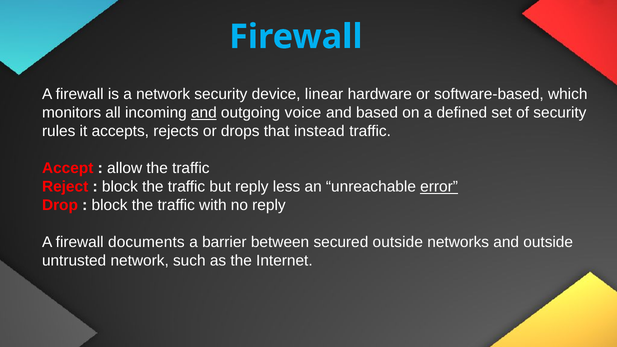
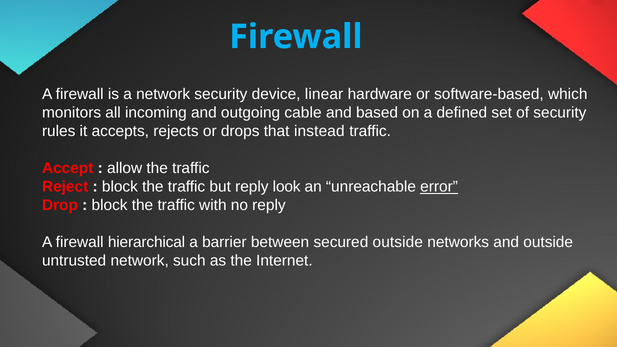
and at (204, 113) underline: present -> none
voice: voice -> cable
less: less -> look
documents: documents -> hierarchical
